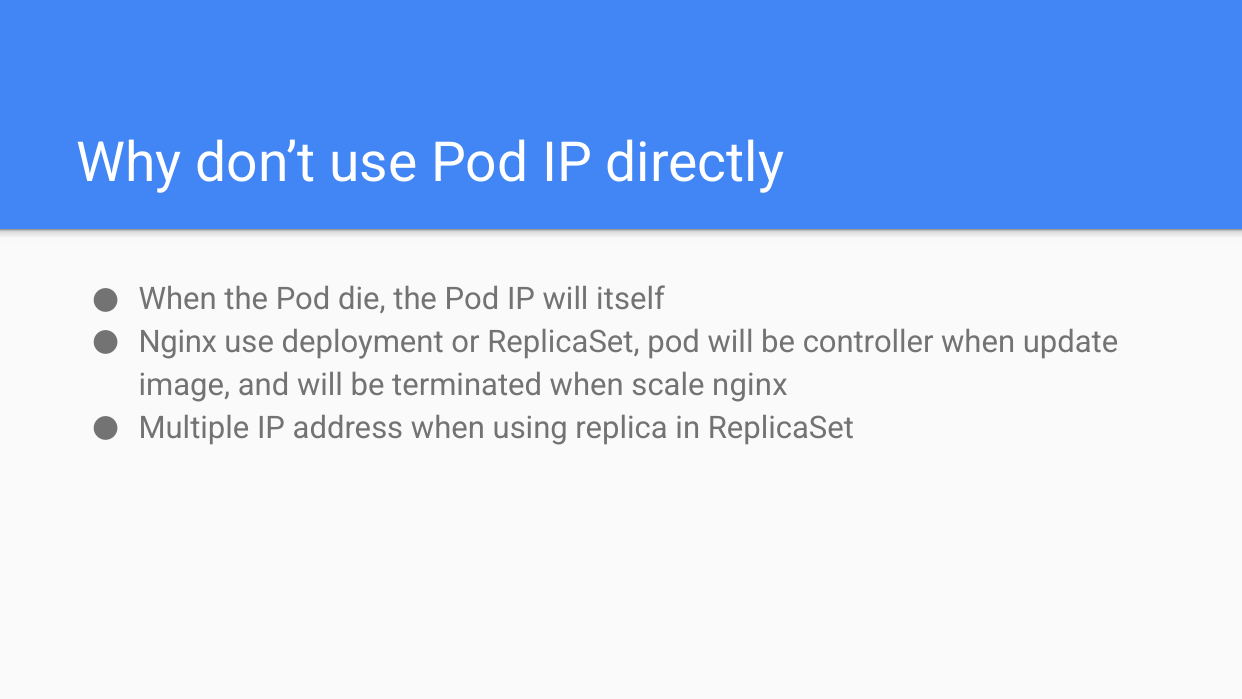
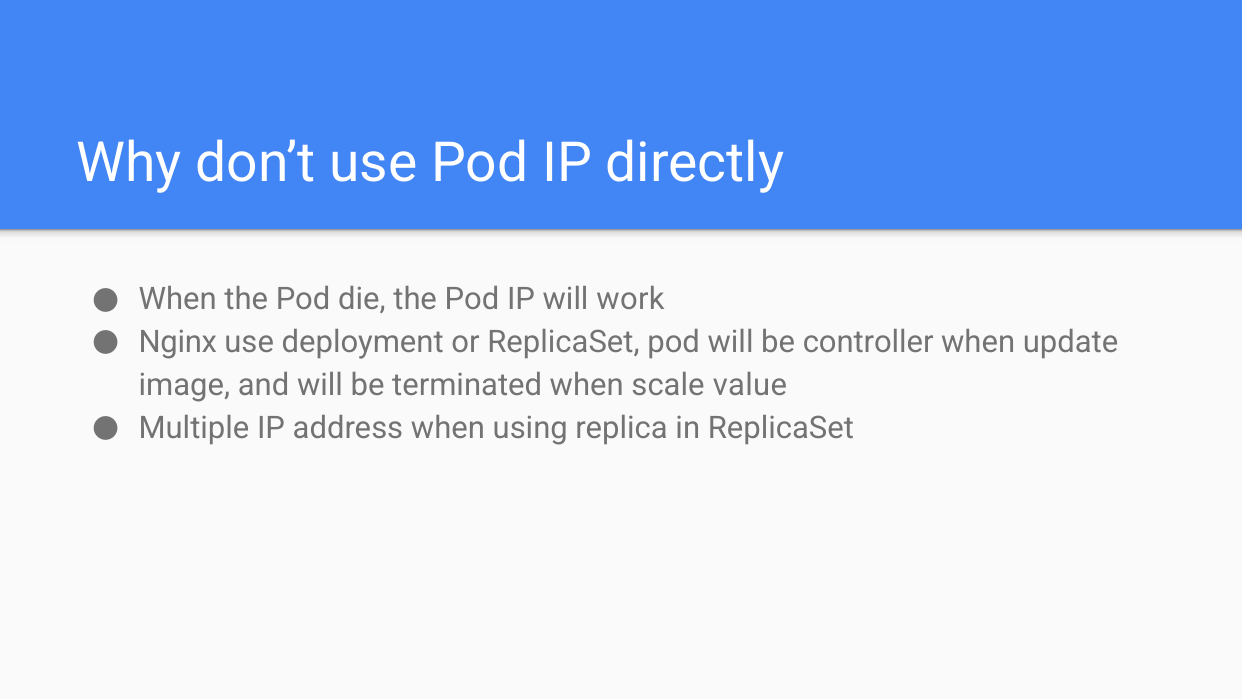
itself: itself -> work
scale nginx: nginx -> value
